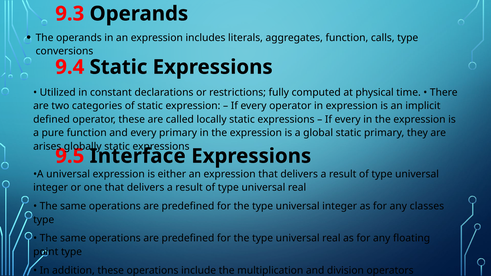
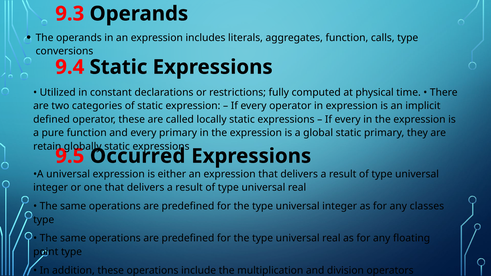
arises: arises -> retain
Interface: Interface -> Occurred
